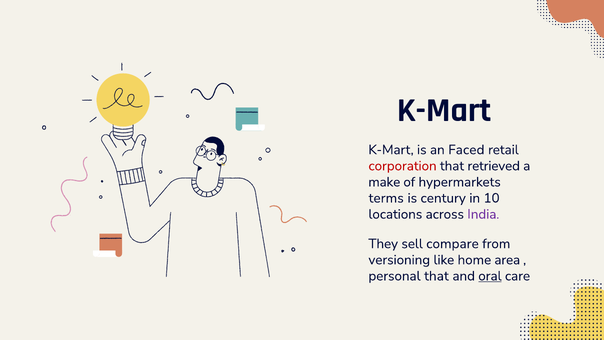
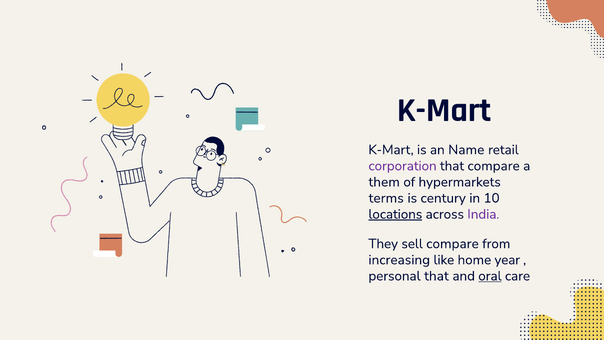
Faced: Faced -> Name
corporation colour: red -> purple
that retrieved: retrieved -> compare
make: make -> them
locations underline: none -> present
versioning: versioning -> increasing
area: area -> year
